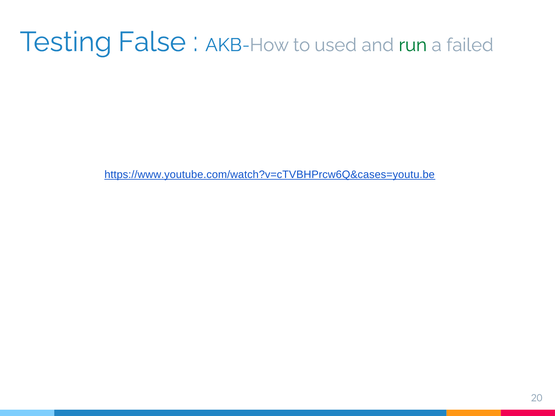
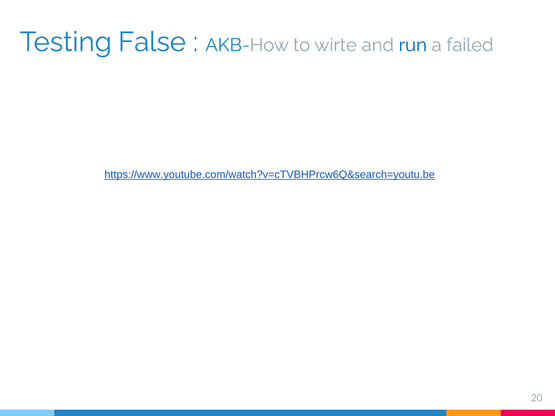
used: used -> wirte
run colour: green -> blue
https://www.youtube.com/watch?v=cTVBHPrcw6Q&cases=youtu.be: https://www.youtube.com/watch?v=cTVBHPrcw6Q&cases=youtu.be -> https://www.youtube.com/watch?v=cTVBHPrcw6Q&search=youtu.be
